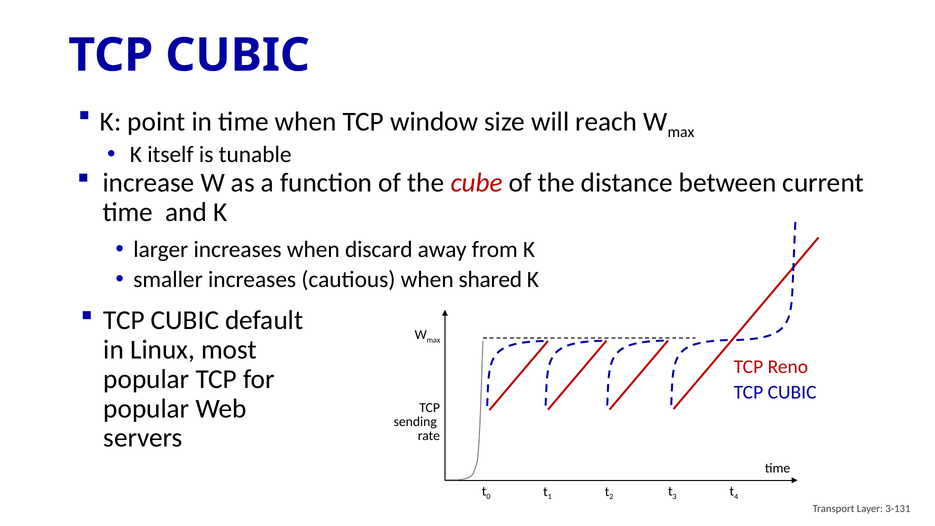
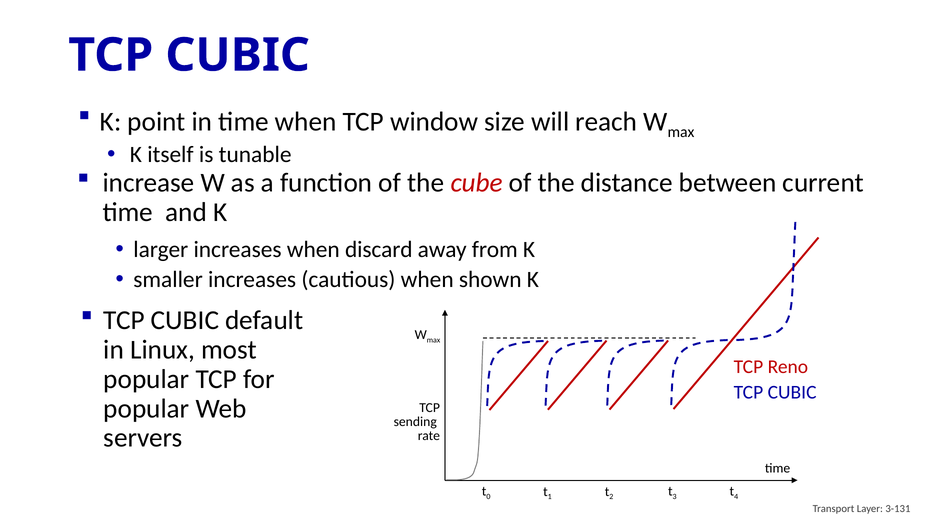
shared: shared -> shown
